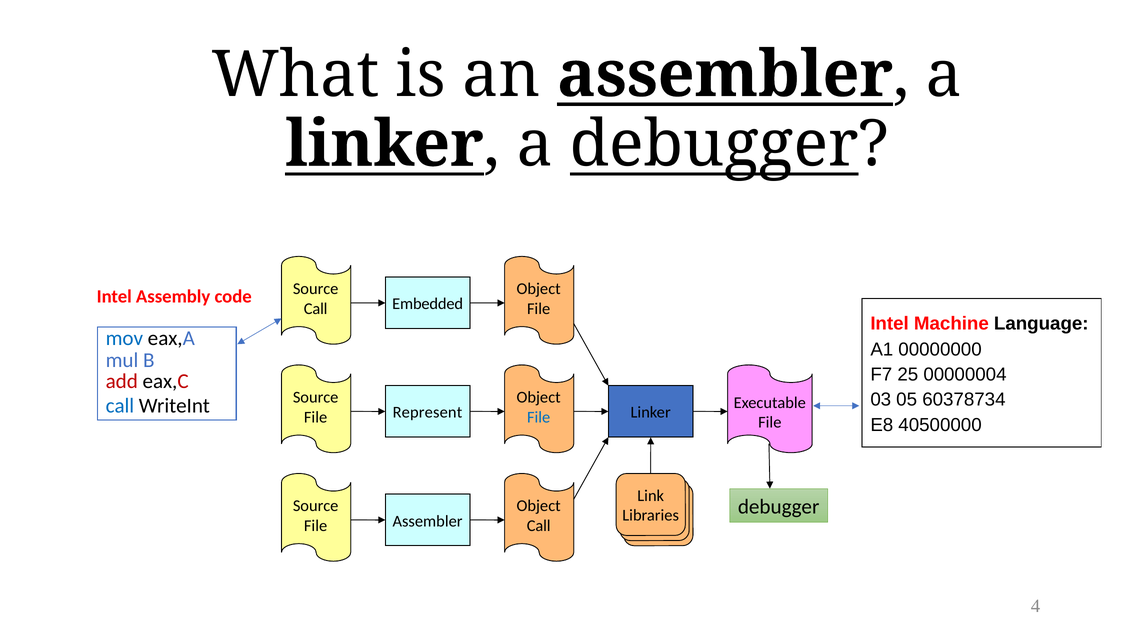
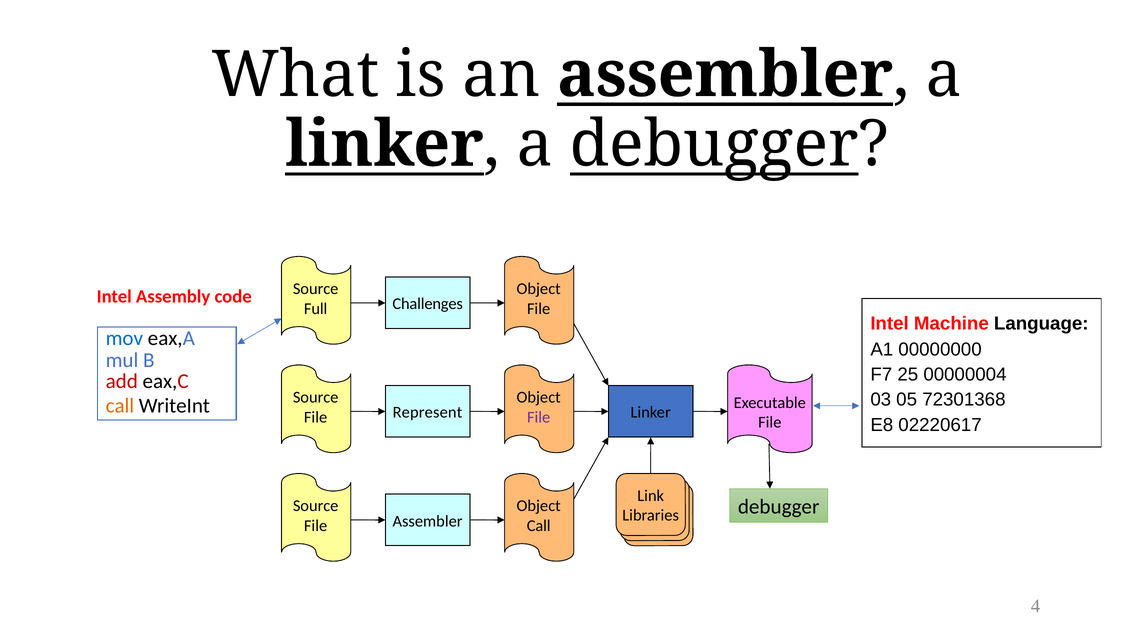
Embedded: Embedded -> Challenges
Call at (316, 308): Call -> Full
60378734: 60378734 -> 72301368
call at (120, 406) colour: blue -> orange
File at (539, 417) colour: blue -> purple
40500000: 40500000 -> 02220617
